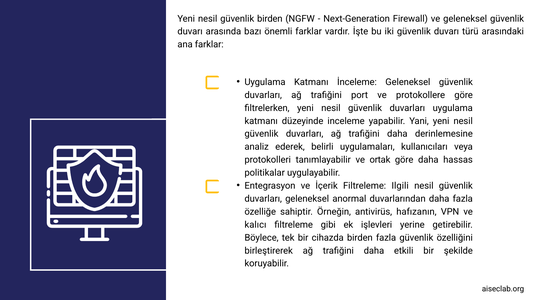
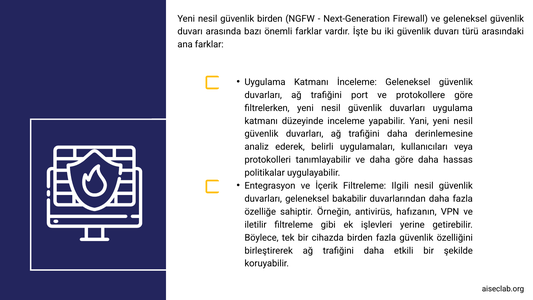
ve ortak: ortak -> daha
anormal: anormal -> bakabilir
kalıcı: kalıcı -> iletilir
